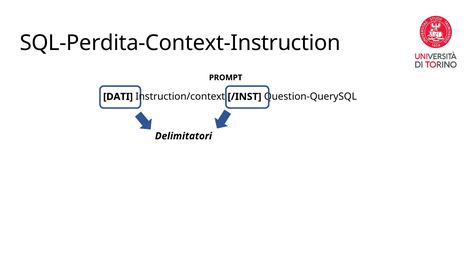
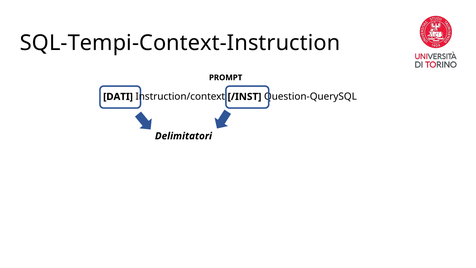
SQL-Perdita-Context-Instruction: SQL-Perdita-Context-Instruction -> SQL-Tempi-Context-Instruction
